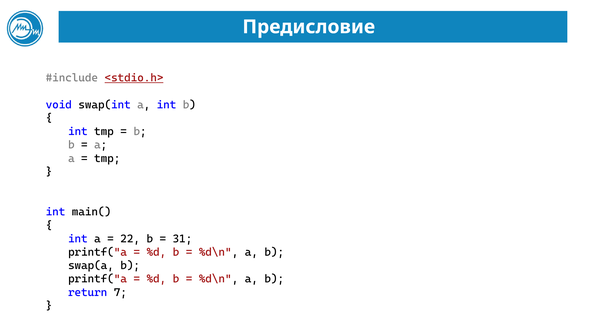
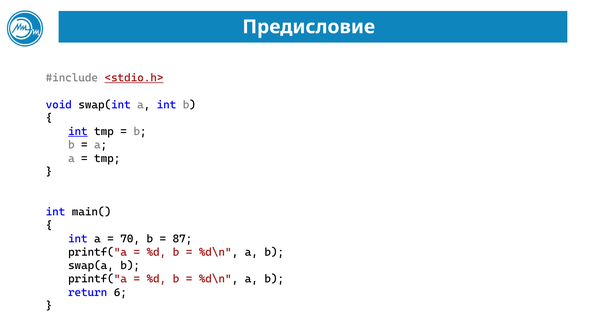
int at (78, 132) underline: none -> present
22: 22 -> 70
31: 31 -> 87
7: 7 -> 6
